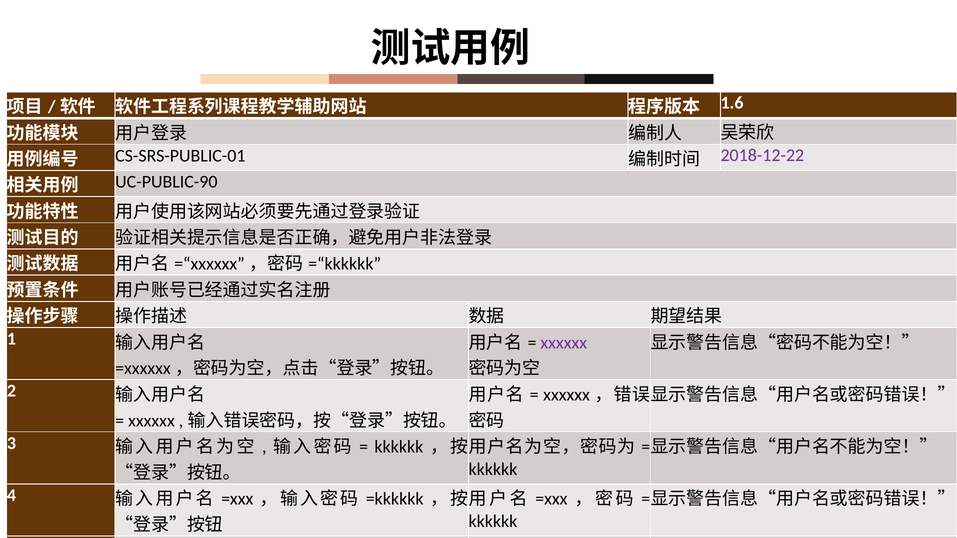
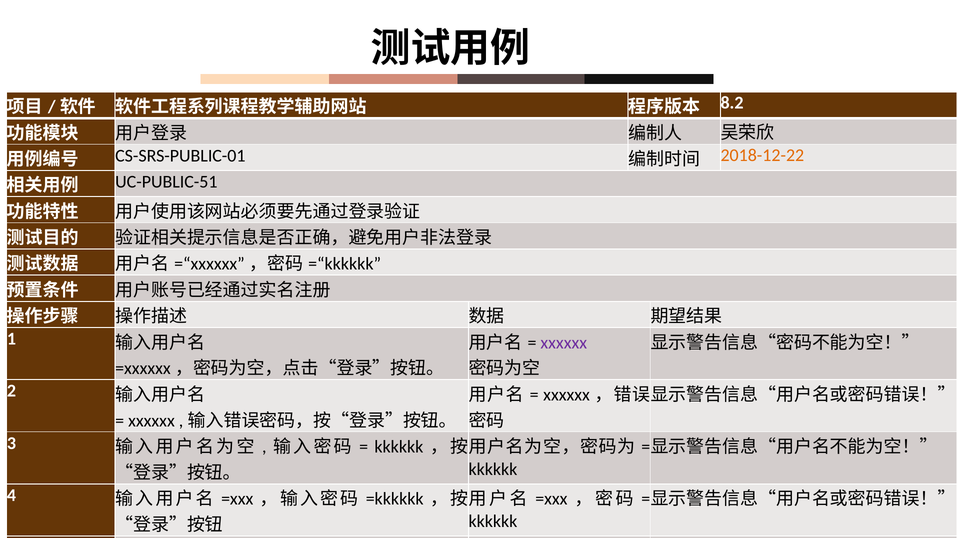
1.6: 1.6 -> 8.2
2018-12-22 colour: purple -> orange
UC-PUBLIC-90: UC-PUBLIC-90 -> UC-PUBLIC-51
